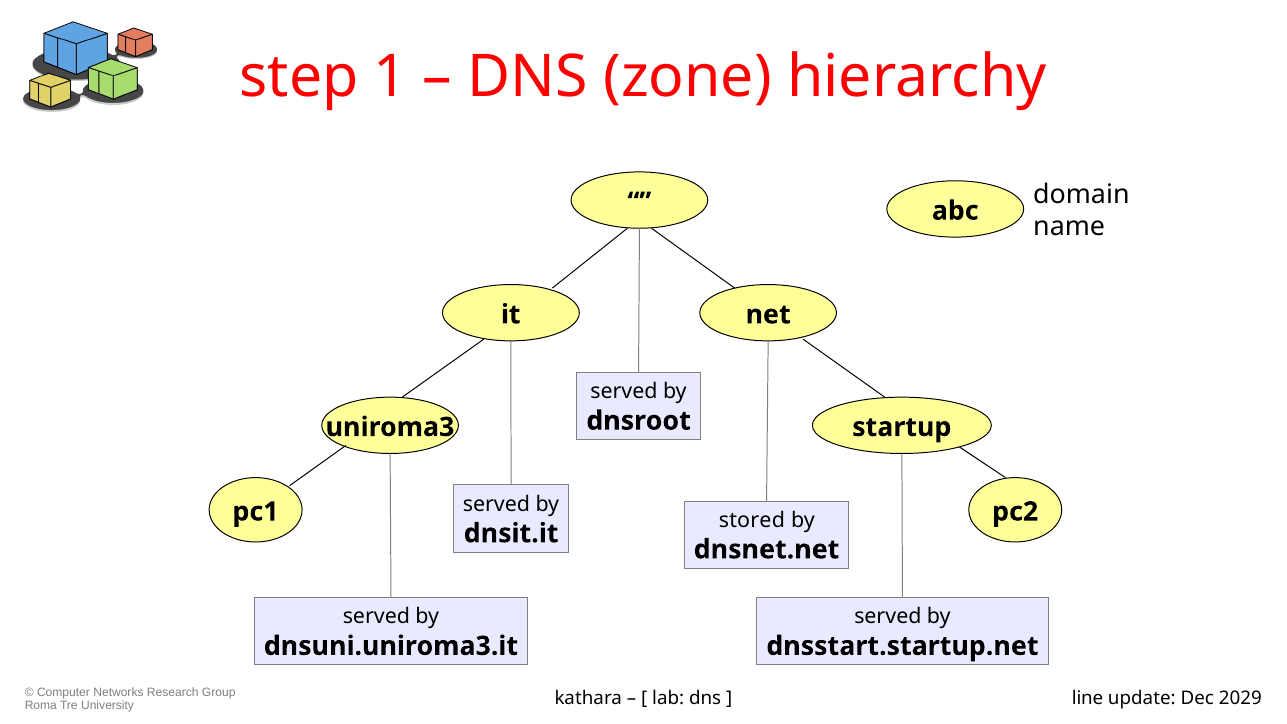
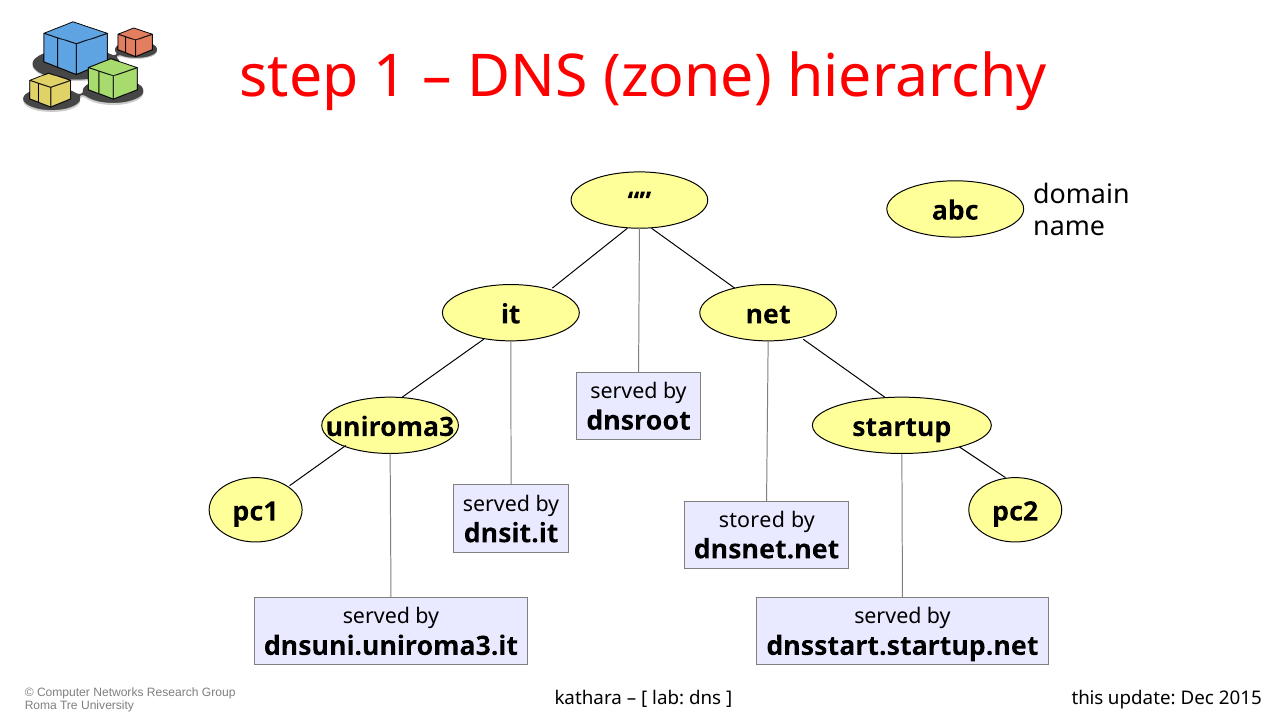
line: line -> this
2029: 2029 -> 2015
